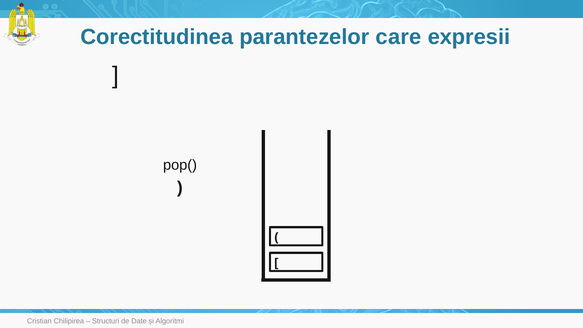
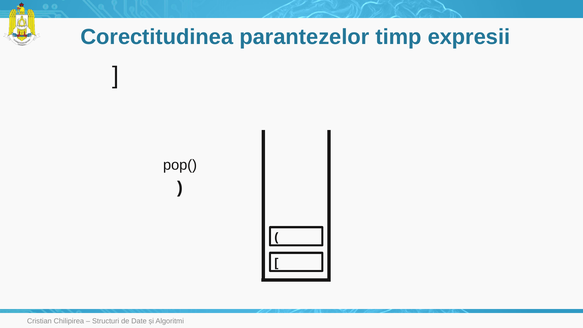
care: care -> timp
